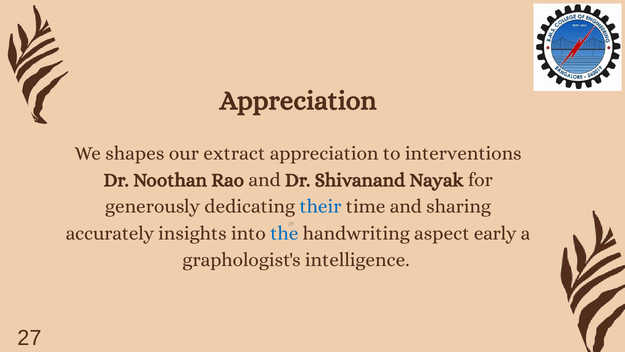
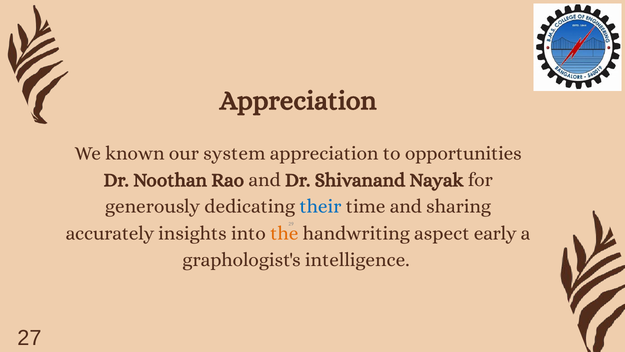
shapes: shapes -> known
extract: extract -> system
interventions: interventions -> opportunities
the colour: blue -> orange
